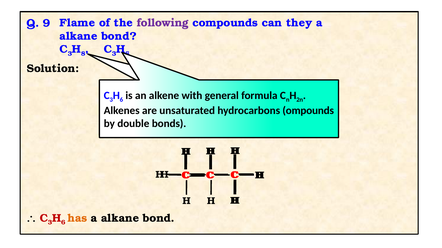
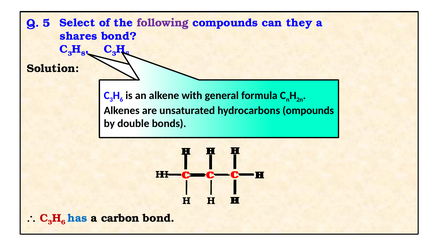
Flame: Flame -> Select
9: 9 -> 5
alkane at (79, 36): alkane -> shares
has colour: orange -> blue
alkane at (120, 219): alkane -> carbon
